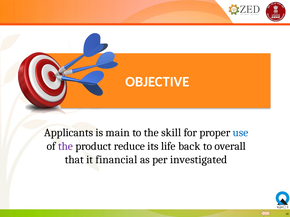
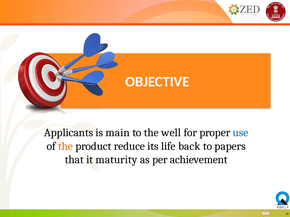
skill: skill -> well
the at (66, 146) colour: purple -> orange
overall: overall -> papers
financial: financial -> maturity
investigated: investigated -> achievement
